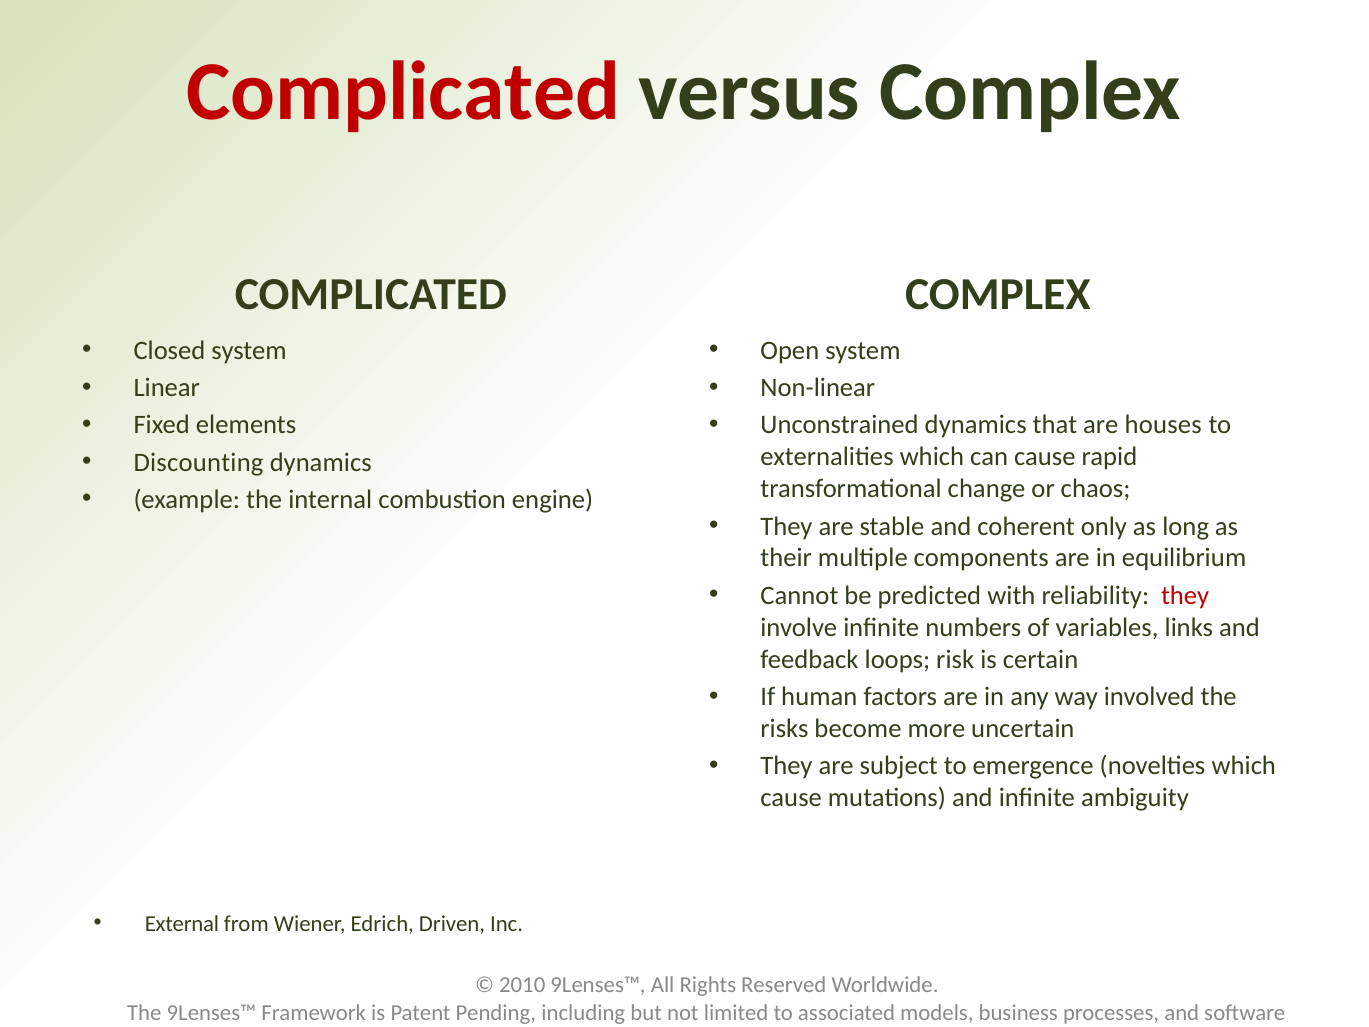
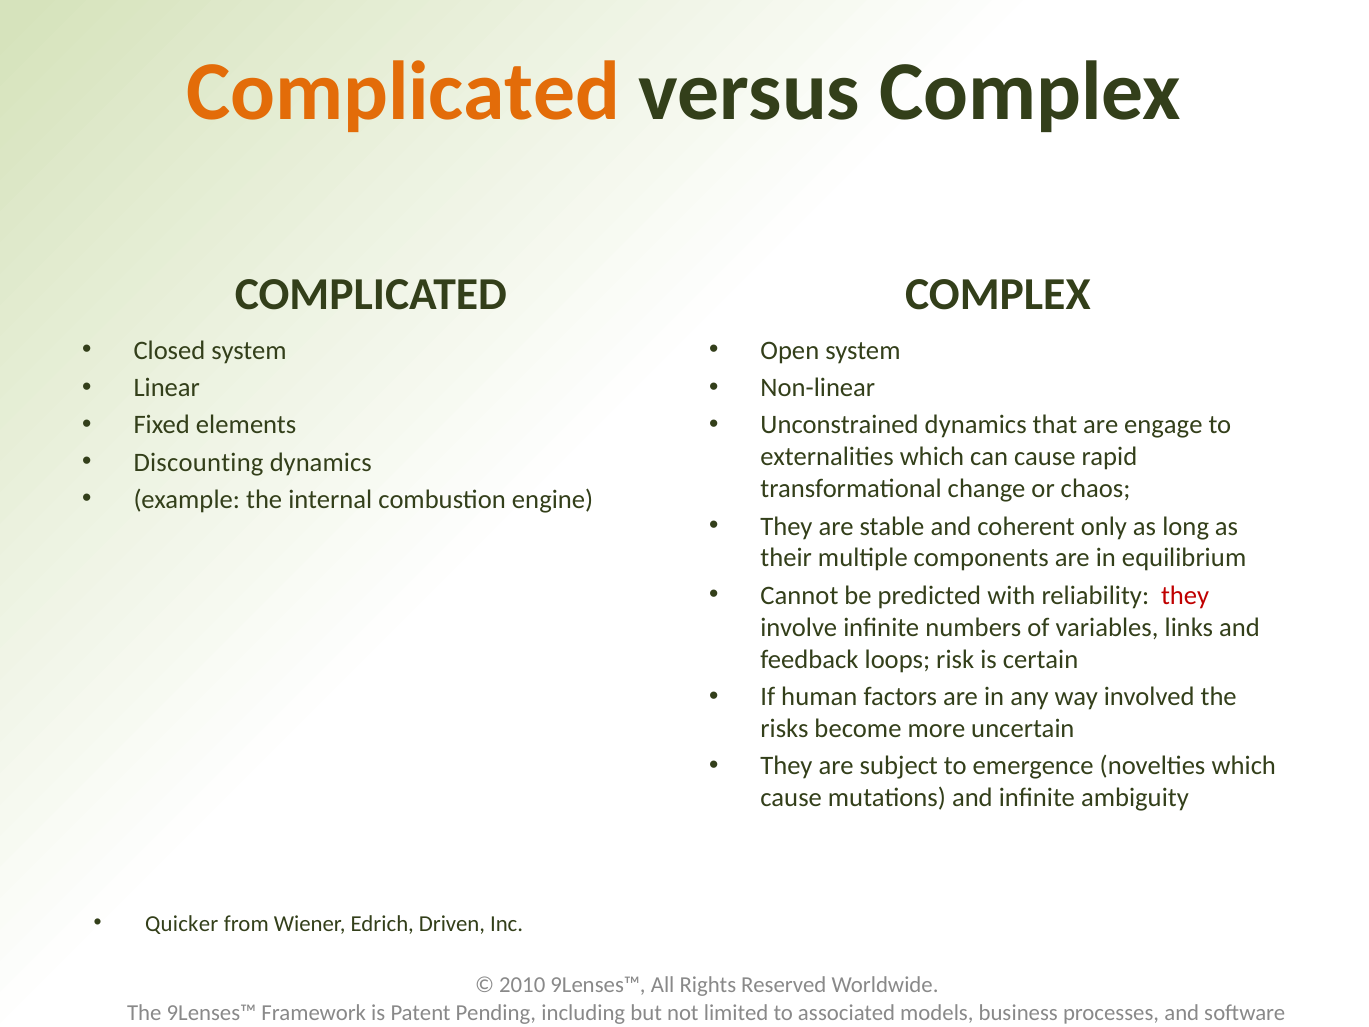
Complicated at (404, 92) colour: red -> orange
houses: houses -> engage
External: External -> Quicker
